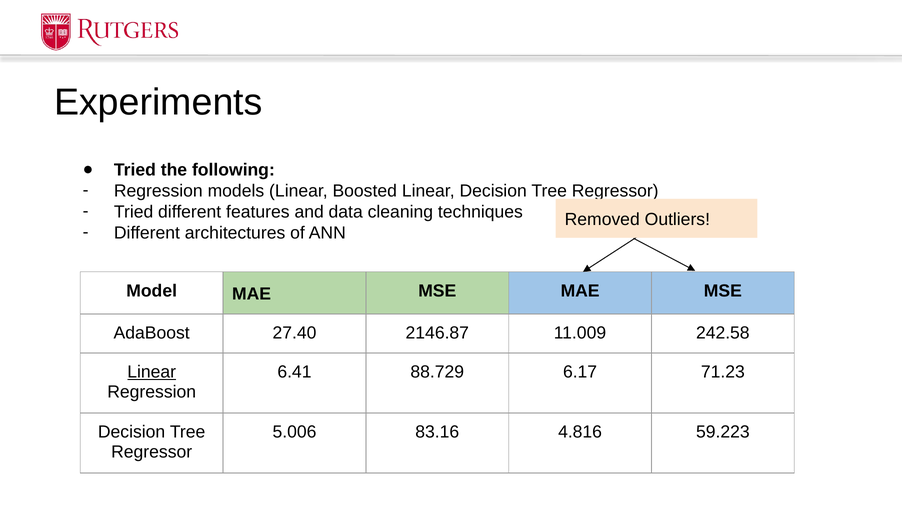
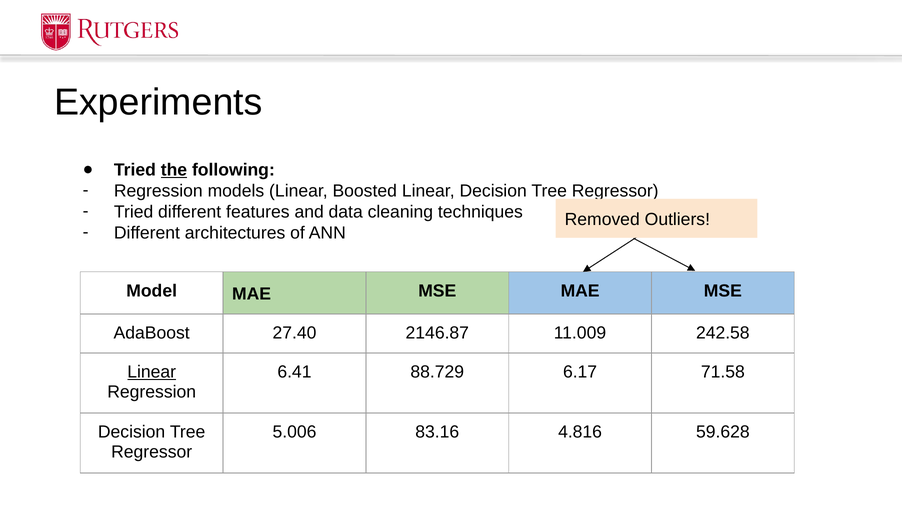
the underline: none -> present
71.23: 71.23 -> 71.58
59.223: 59.223 -> 59.628
